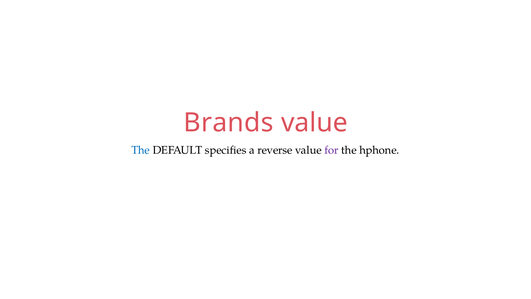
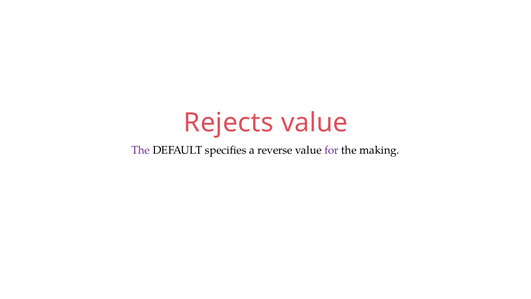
Brands: Brands -> Rejects
The at (141, 150) colour: blue -> purple
hphone: hphone -> making
